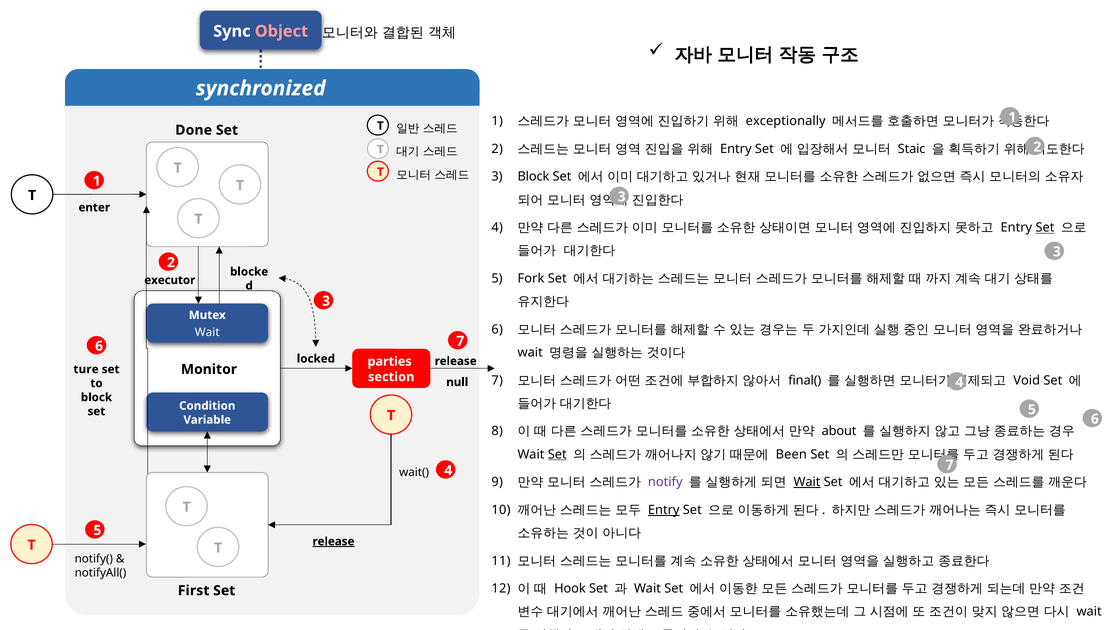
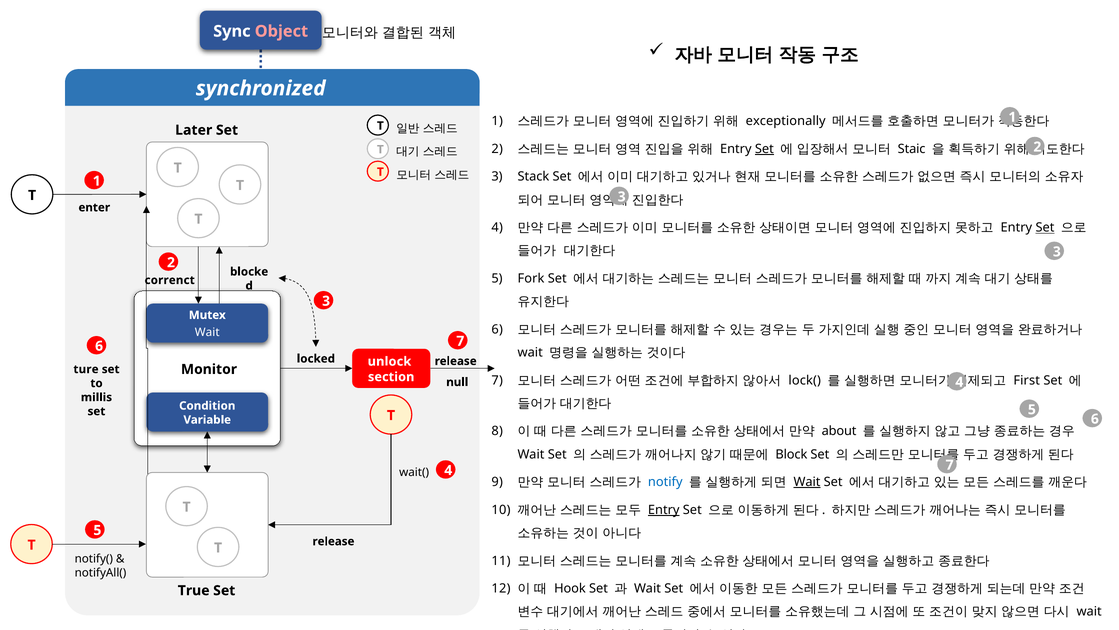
Done: Done -> Later
Set at (764, 149) underline: none -> present
3 Block: Block -> Stack
executor: executor -> correnct
parties: parties -> unlock
final(: final( -> lock(
Void: Void -> First
block at (96, 397): block -> millis
Set at (557, 454) underline: present -> none
Been: Been -> Block
notify colour: purple -> blue
release at (333, 541) underline: present -> none
First: First -> True
